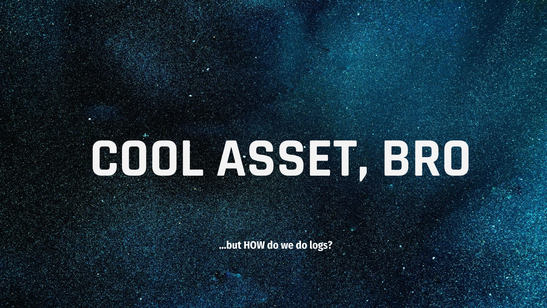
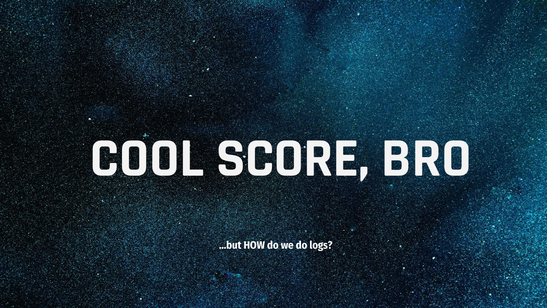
ASSET: ASSET -> SCORE
